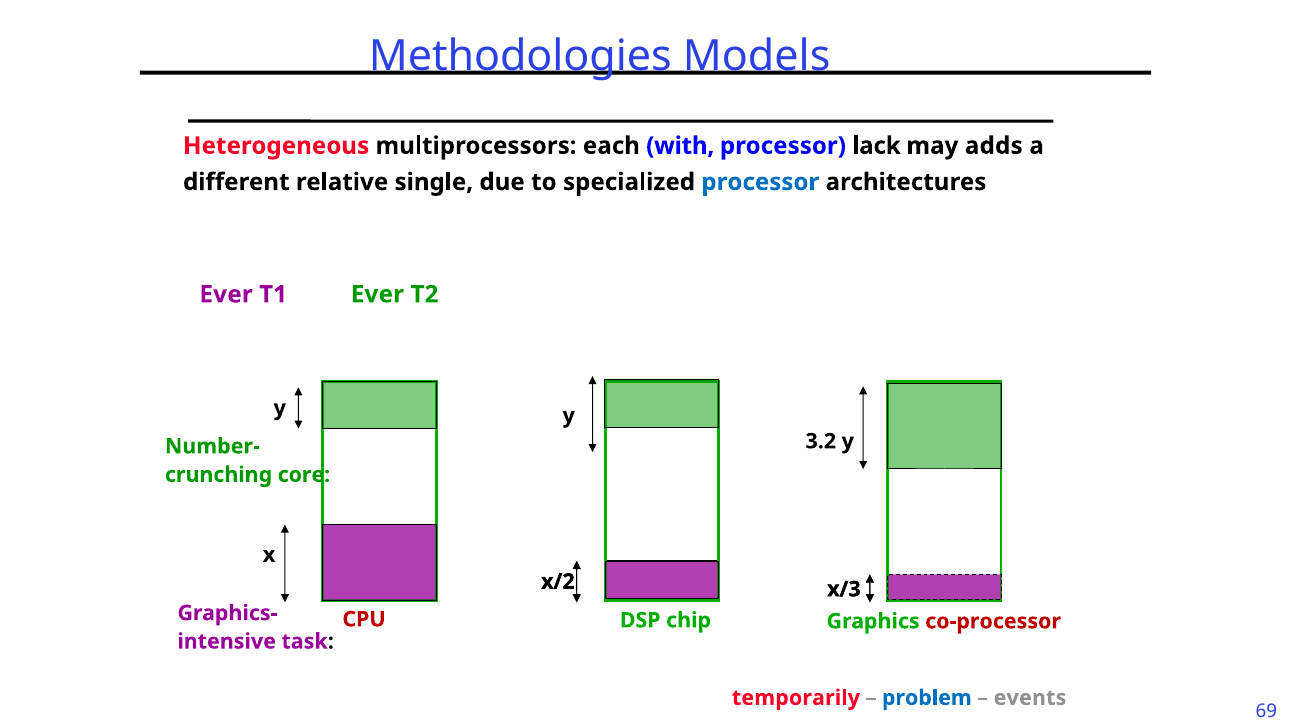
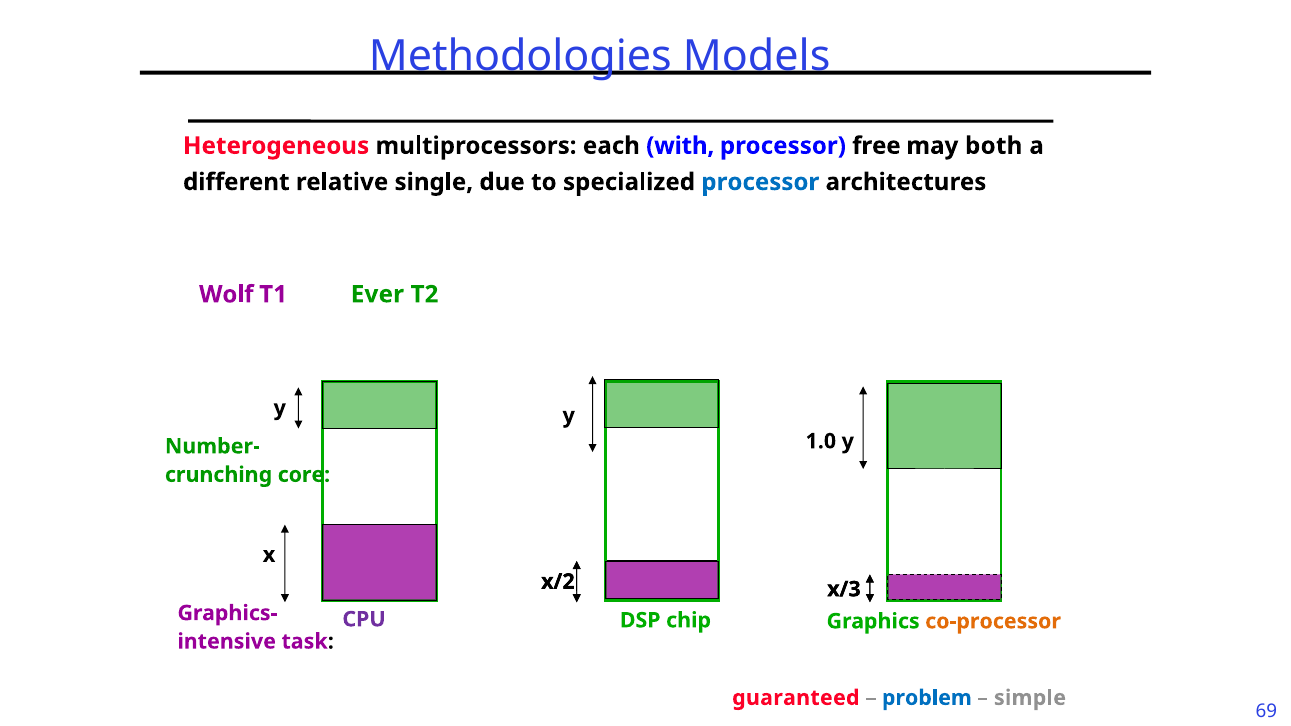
lack: lack -> free
adds: adds -> both
Ever at (226, 295): Ever -> Wolf
3.2: 3.2 -> 1.0
CPU colour: red -> purple
co-processor colour: red -> orange
temporarily: temporarily -> guaranteed
events: events -> simple
